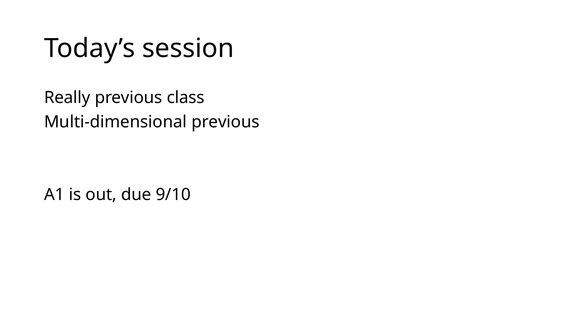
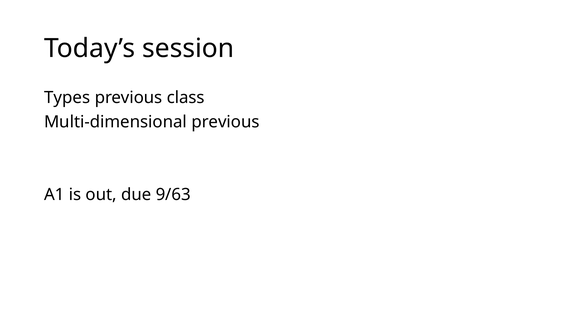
Really: Really -> Types
9/10: 9/10 -> 9/63
